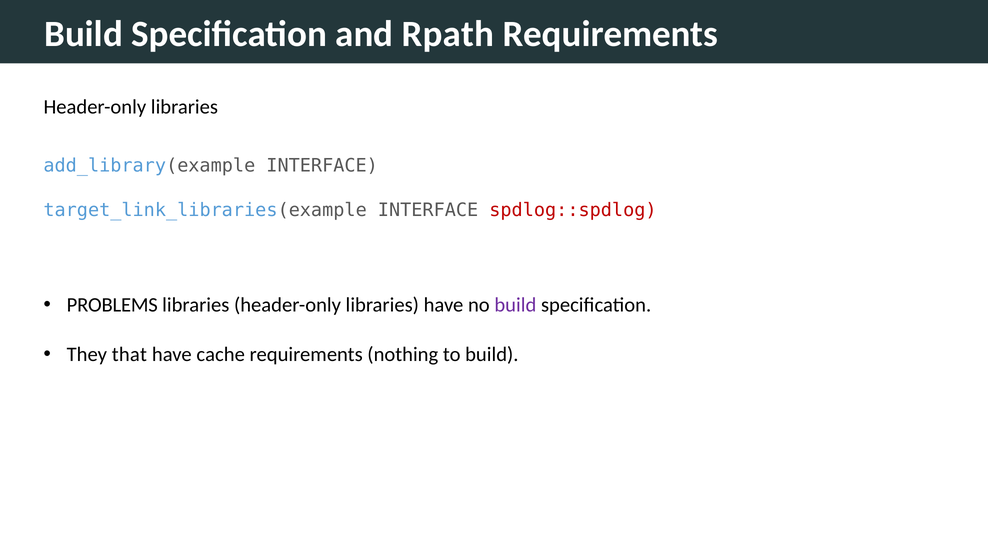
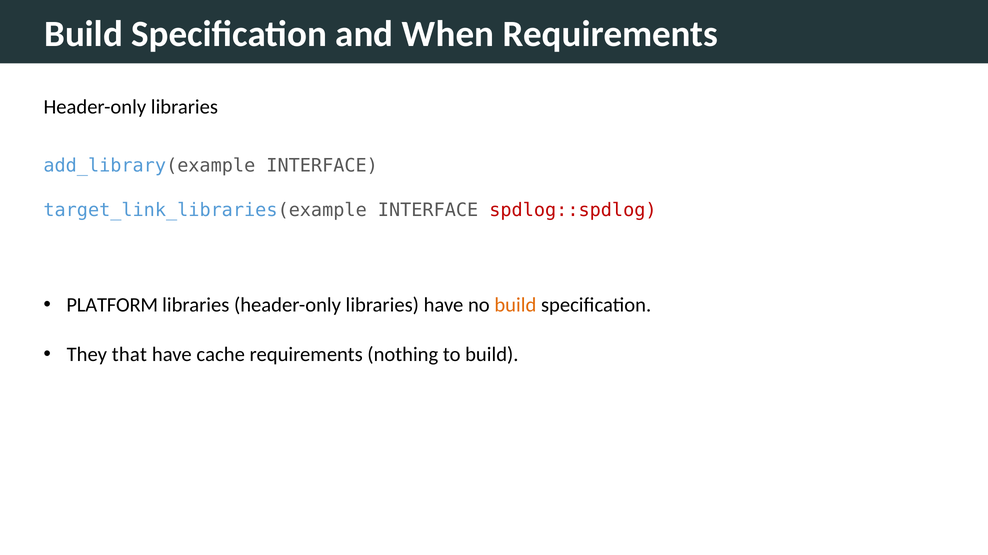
Rpath: Rpath -> When
PROBLEMS: PROBLEMS -> PLATFORM
build at (515, 306) colour: purple -> orange
